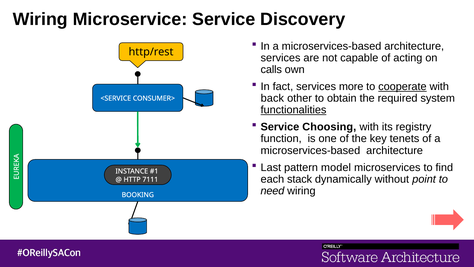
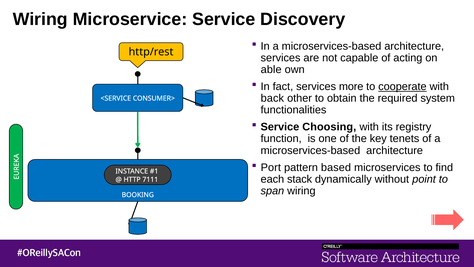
calls: calls -> able
functionalities underline: present -> none
Last: Last -> Port
model: model -> based
need: need -> span
